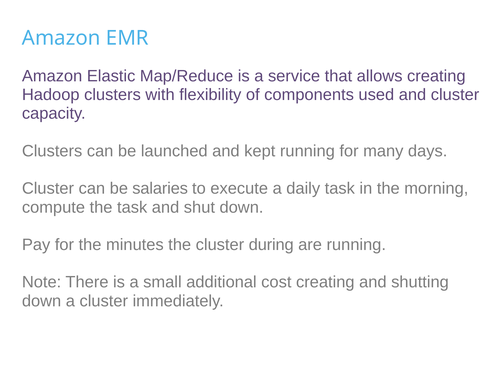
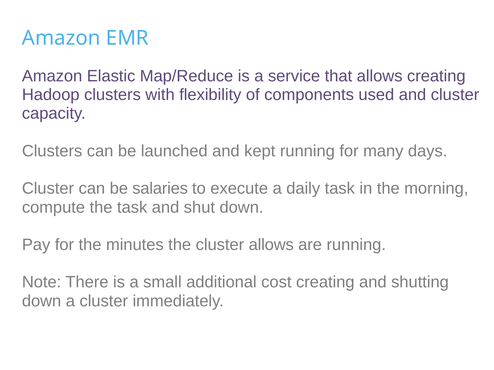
cluster during: during -> allows
